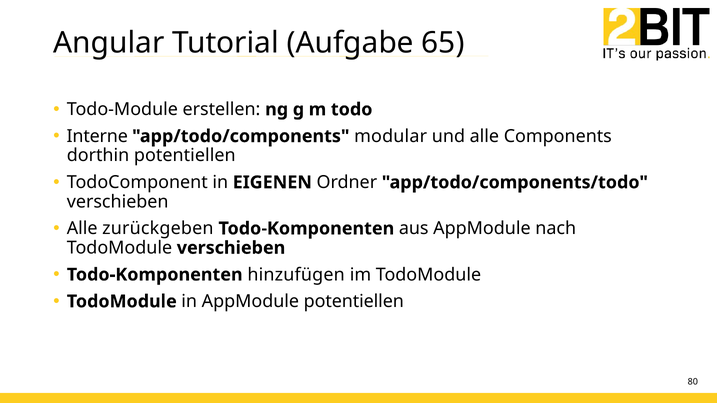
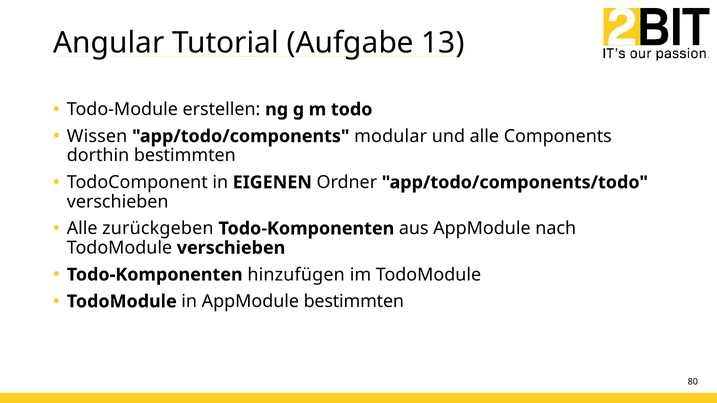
65: 65 -> 13
Interne: Interne -> Wissen
dorthin potentiellen: potentiellen -> bestimmten
AppModule potentiellen: potentiellen -> bestimmten
